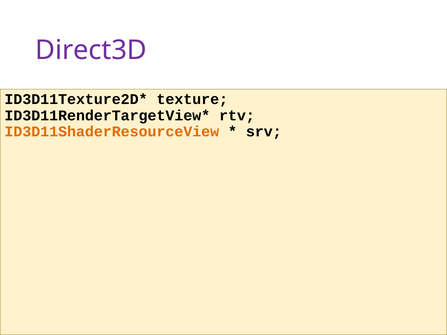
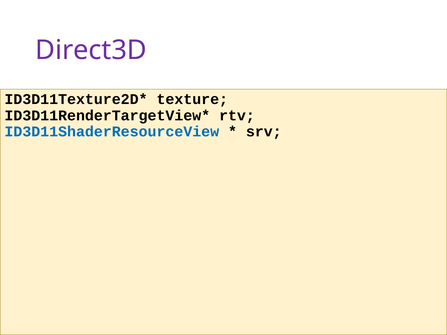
ID3D11ShaderResourceView colour: orange -> blue
